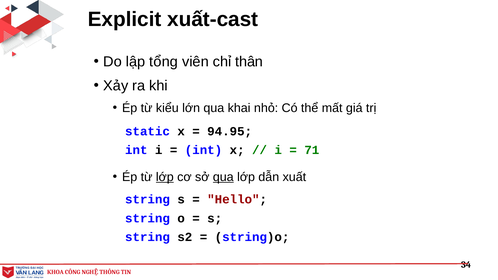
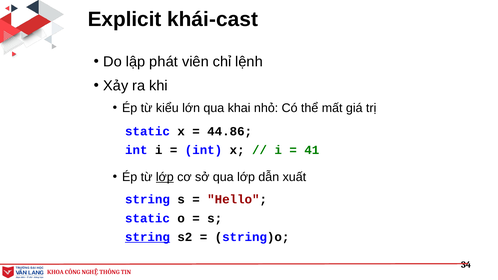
xuất-cast: xuất-cast -> khái-cast
tổng: tổng -> phát
thân: thân -> lệnh
94.95: 94.95 -> 44.86
71: 71 -> 41
qua at (223, 177) underline: present -> none
string at (147, 219): string -> static
string at (147, 237) underline: none -> present
